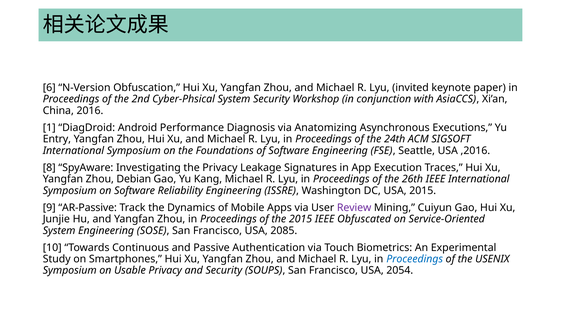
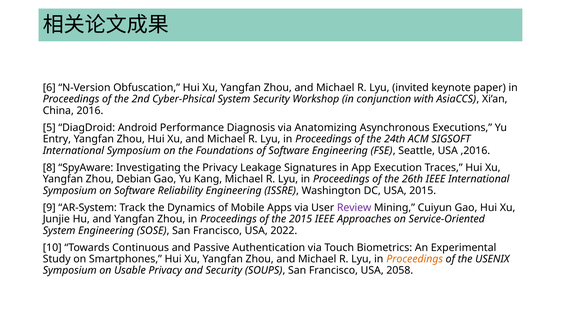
1: 1 -> 5
AR-Passive: AR-Passive -> AR-System
Obfuscated: Obfuscated -> Approaches
2085: 2085 -> 2022
Proceedings at (415, 259) colour: blue -> orange
2054: 2054 -> 2058
